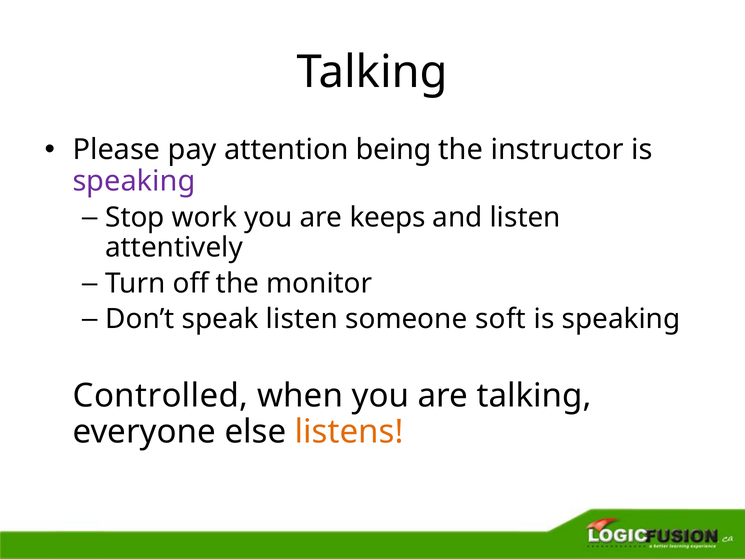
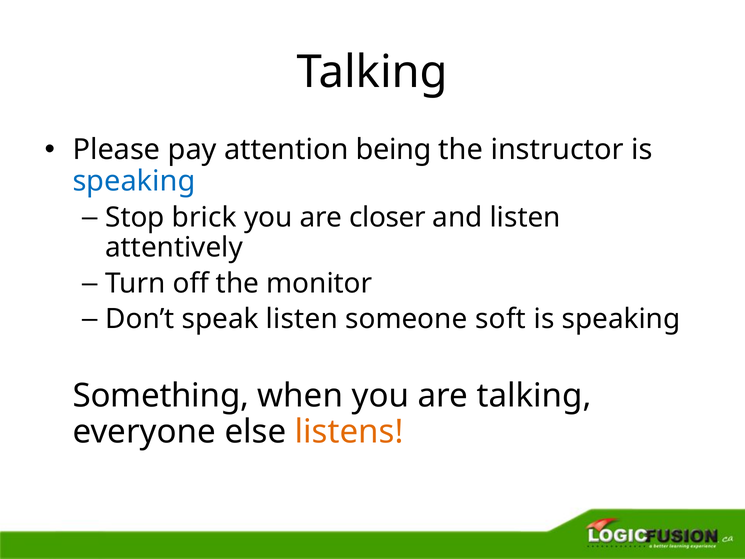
speaking at (134, 181) colour: purple -> blue
work: work -> brick
keeps: keeps -> closer
Controlled: Controlled -> Something
